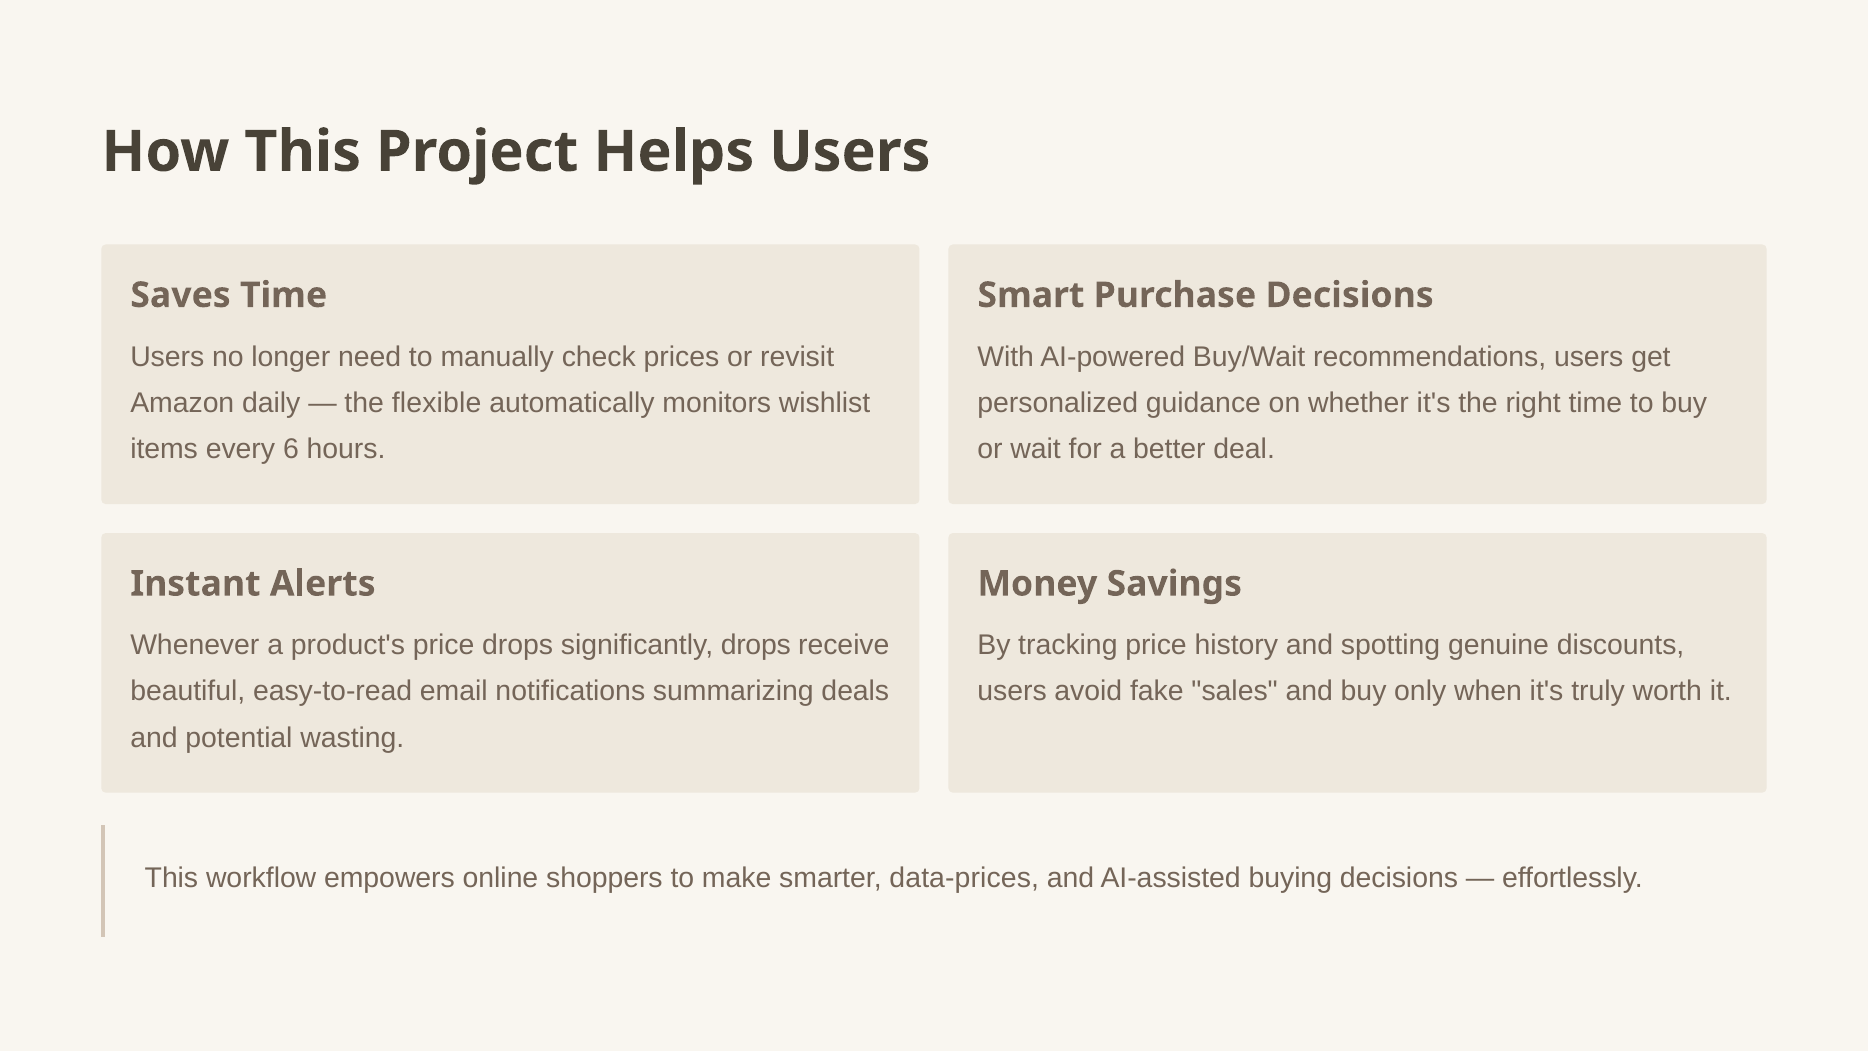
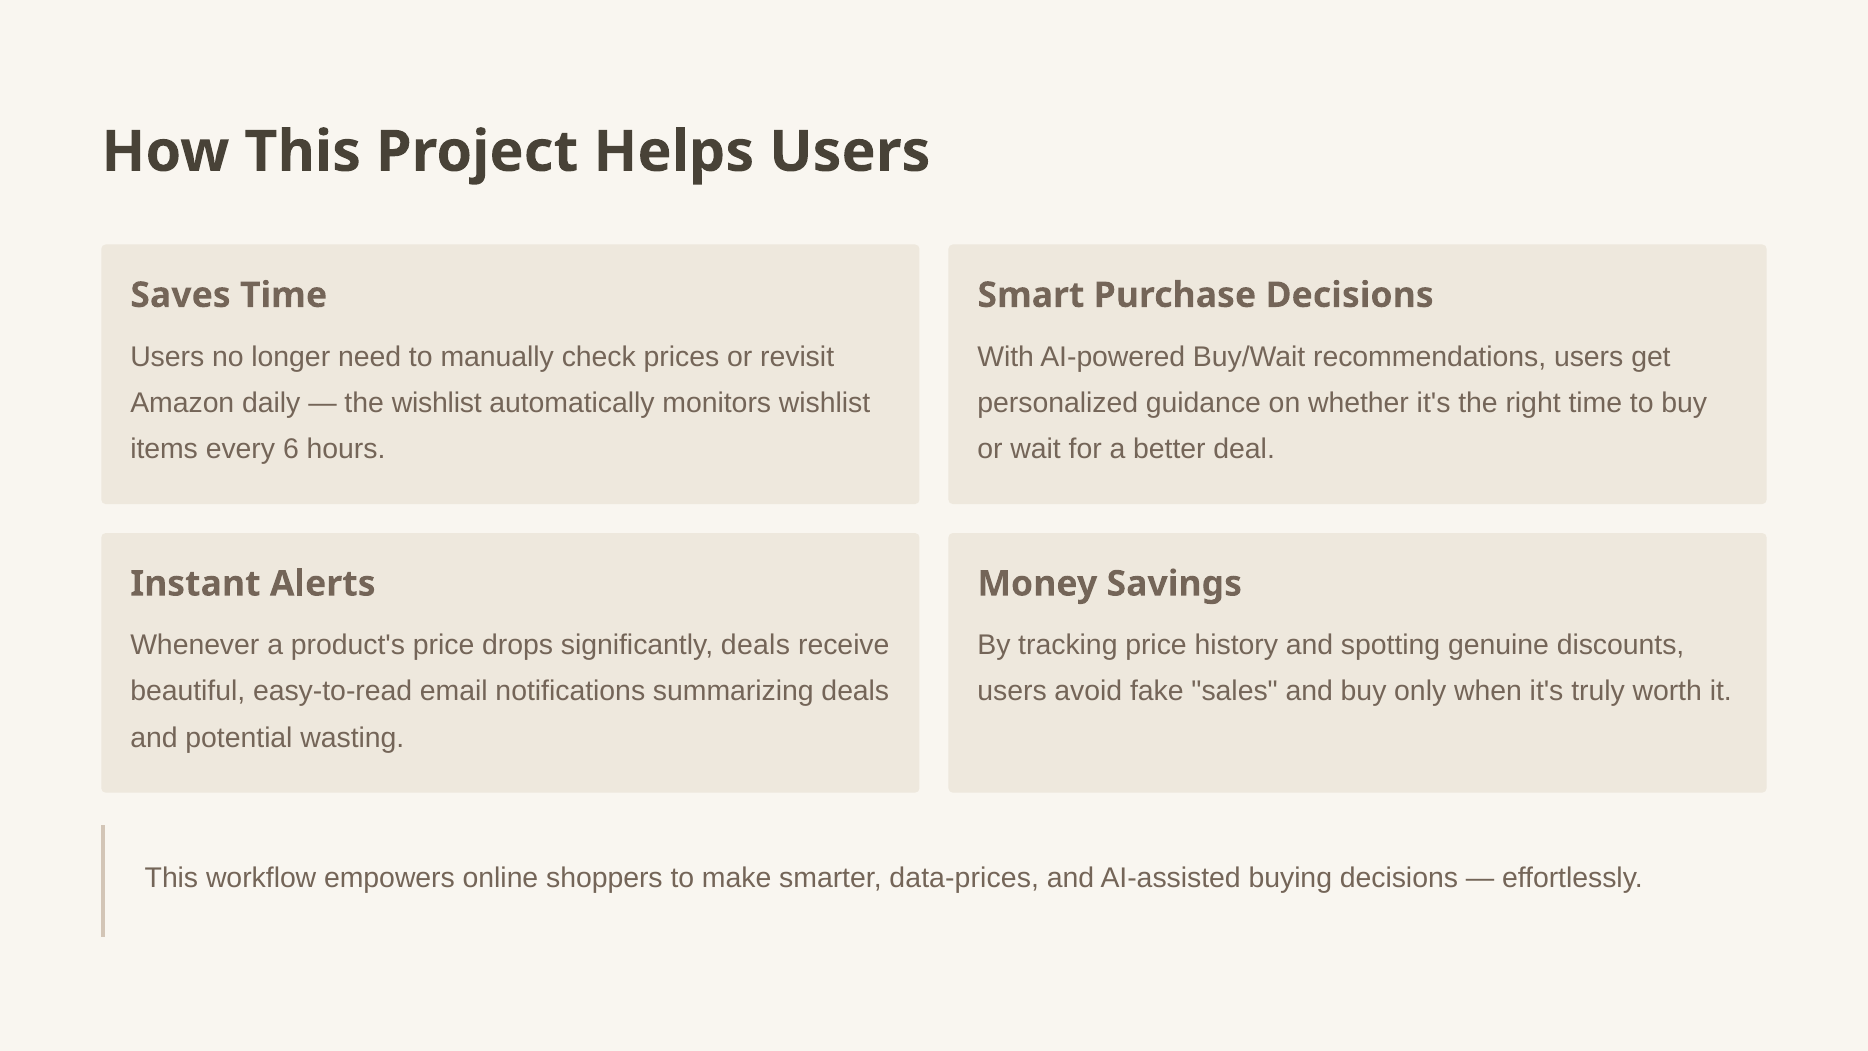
the flexible: flexible -> wishlist
significantly drops: drops -> deals
